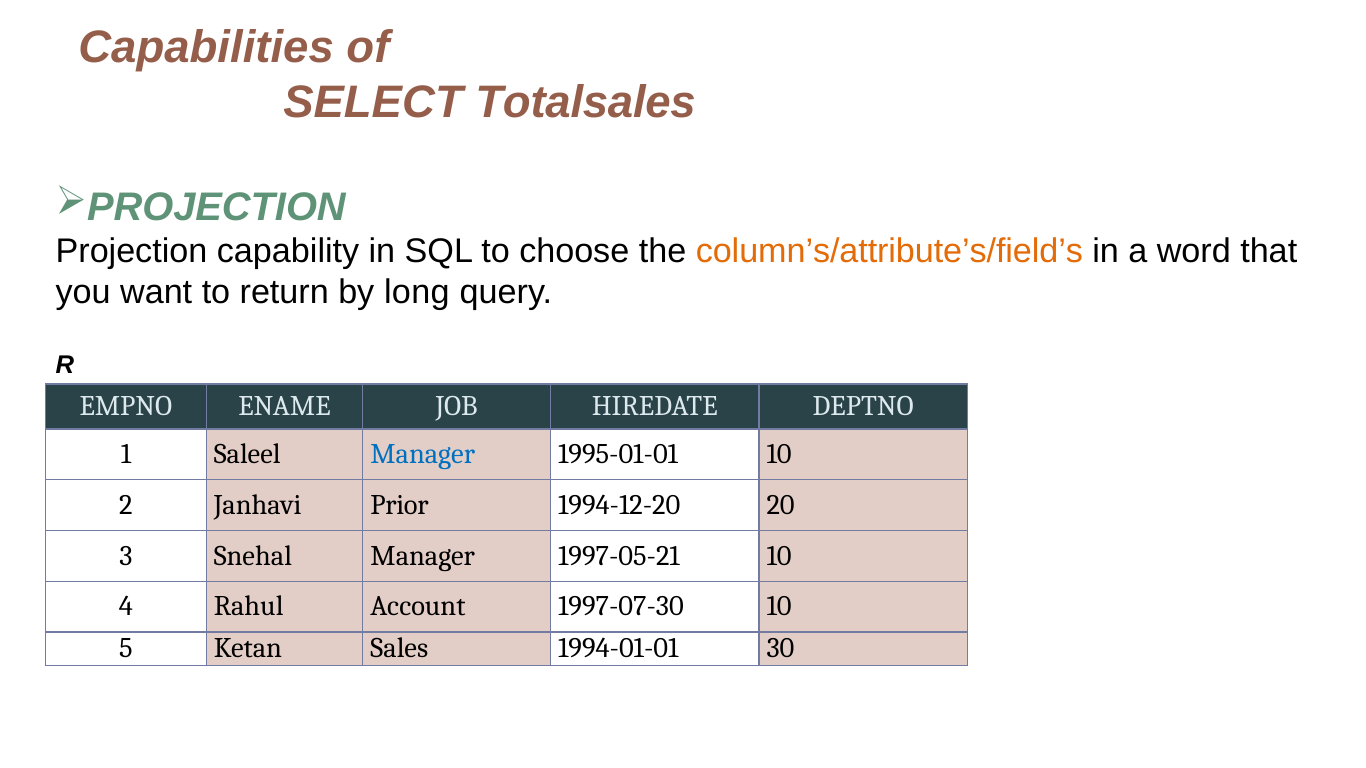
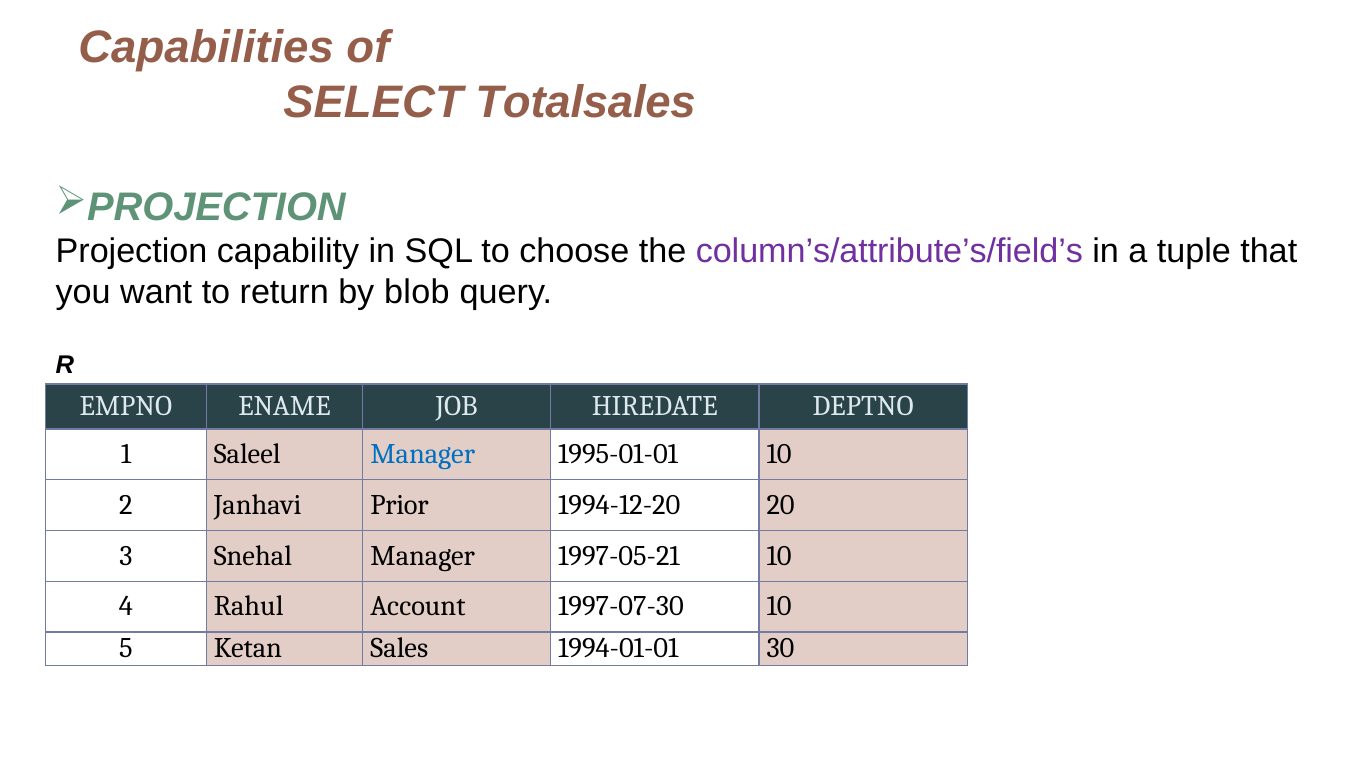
column’s/attribute’s/field’s colour: orange -> purple
word: word -> tuple
long: long -> blob
